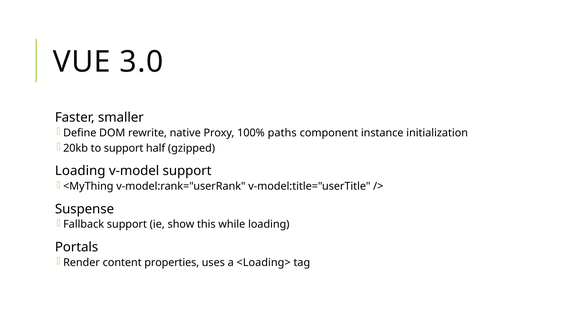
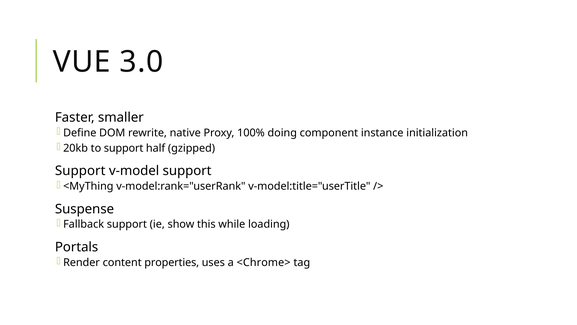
paths: paths -> doing
Loading at (80, 171): Loading -> Support
<Loading>: <Loading> -> <Chrome>
